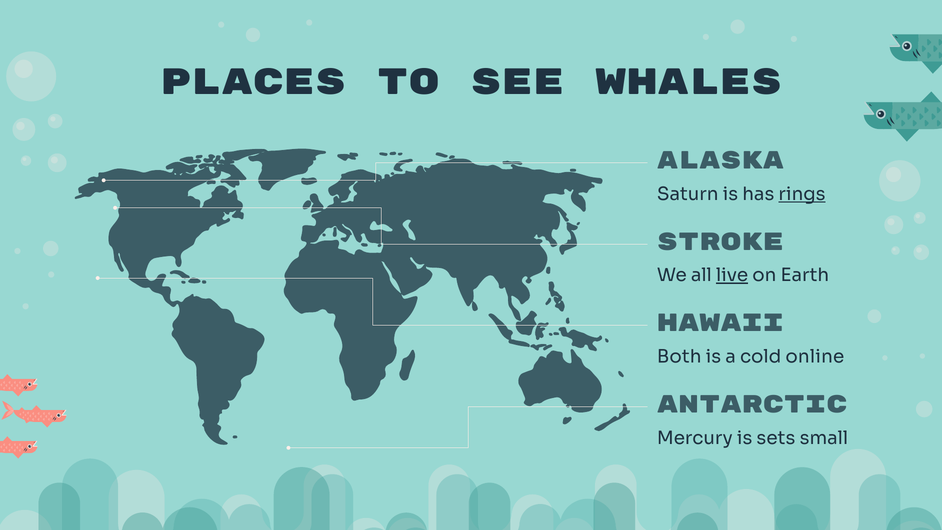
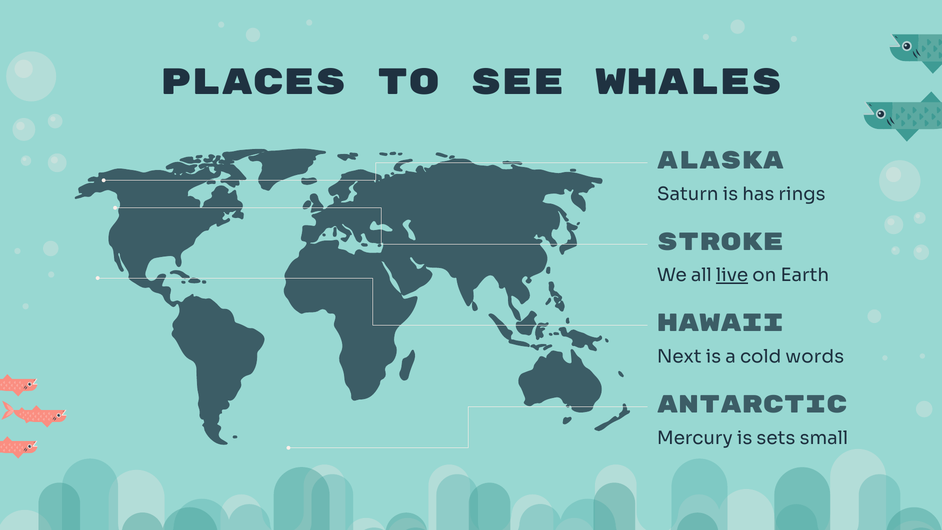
rings underline: present -> none
Both: Both -> Next
online: online -> words
